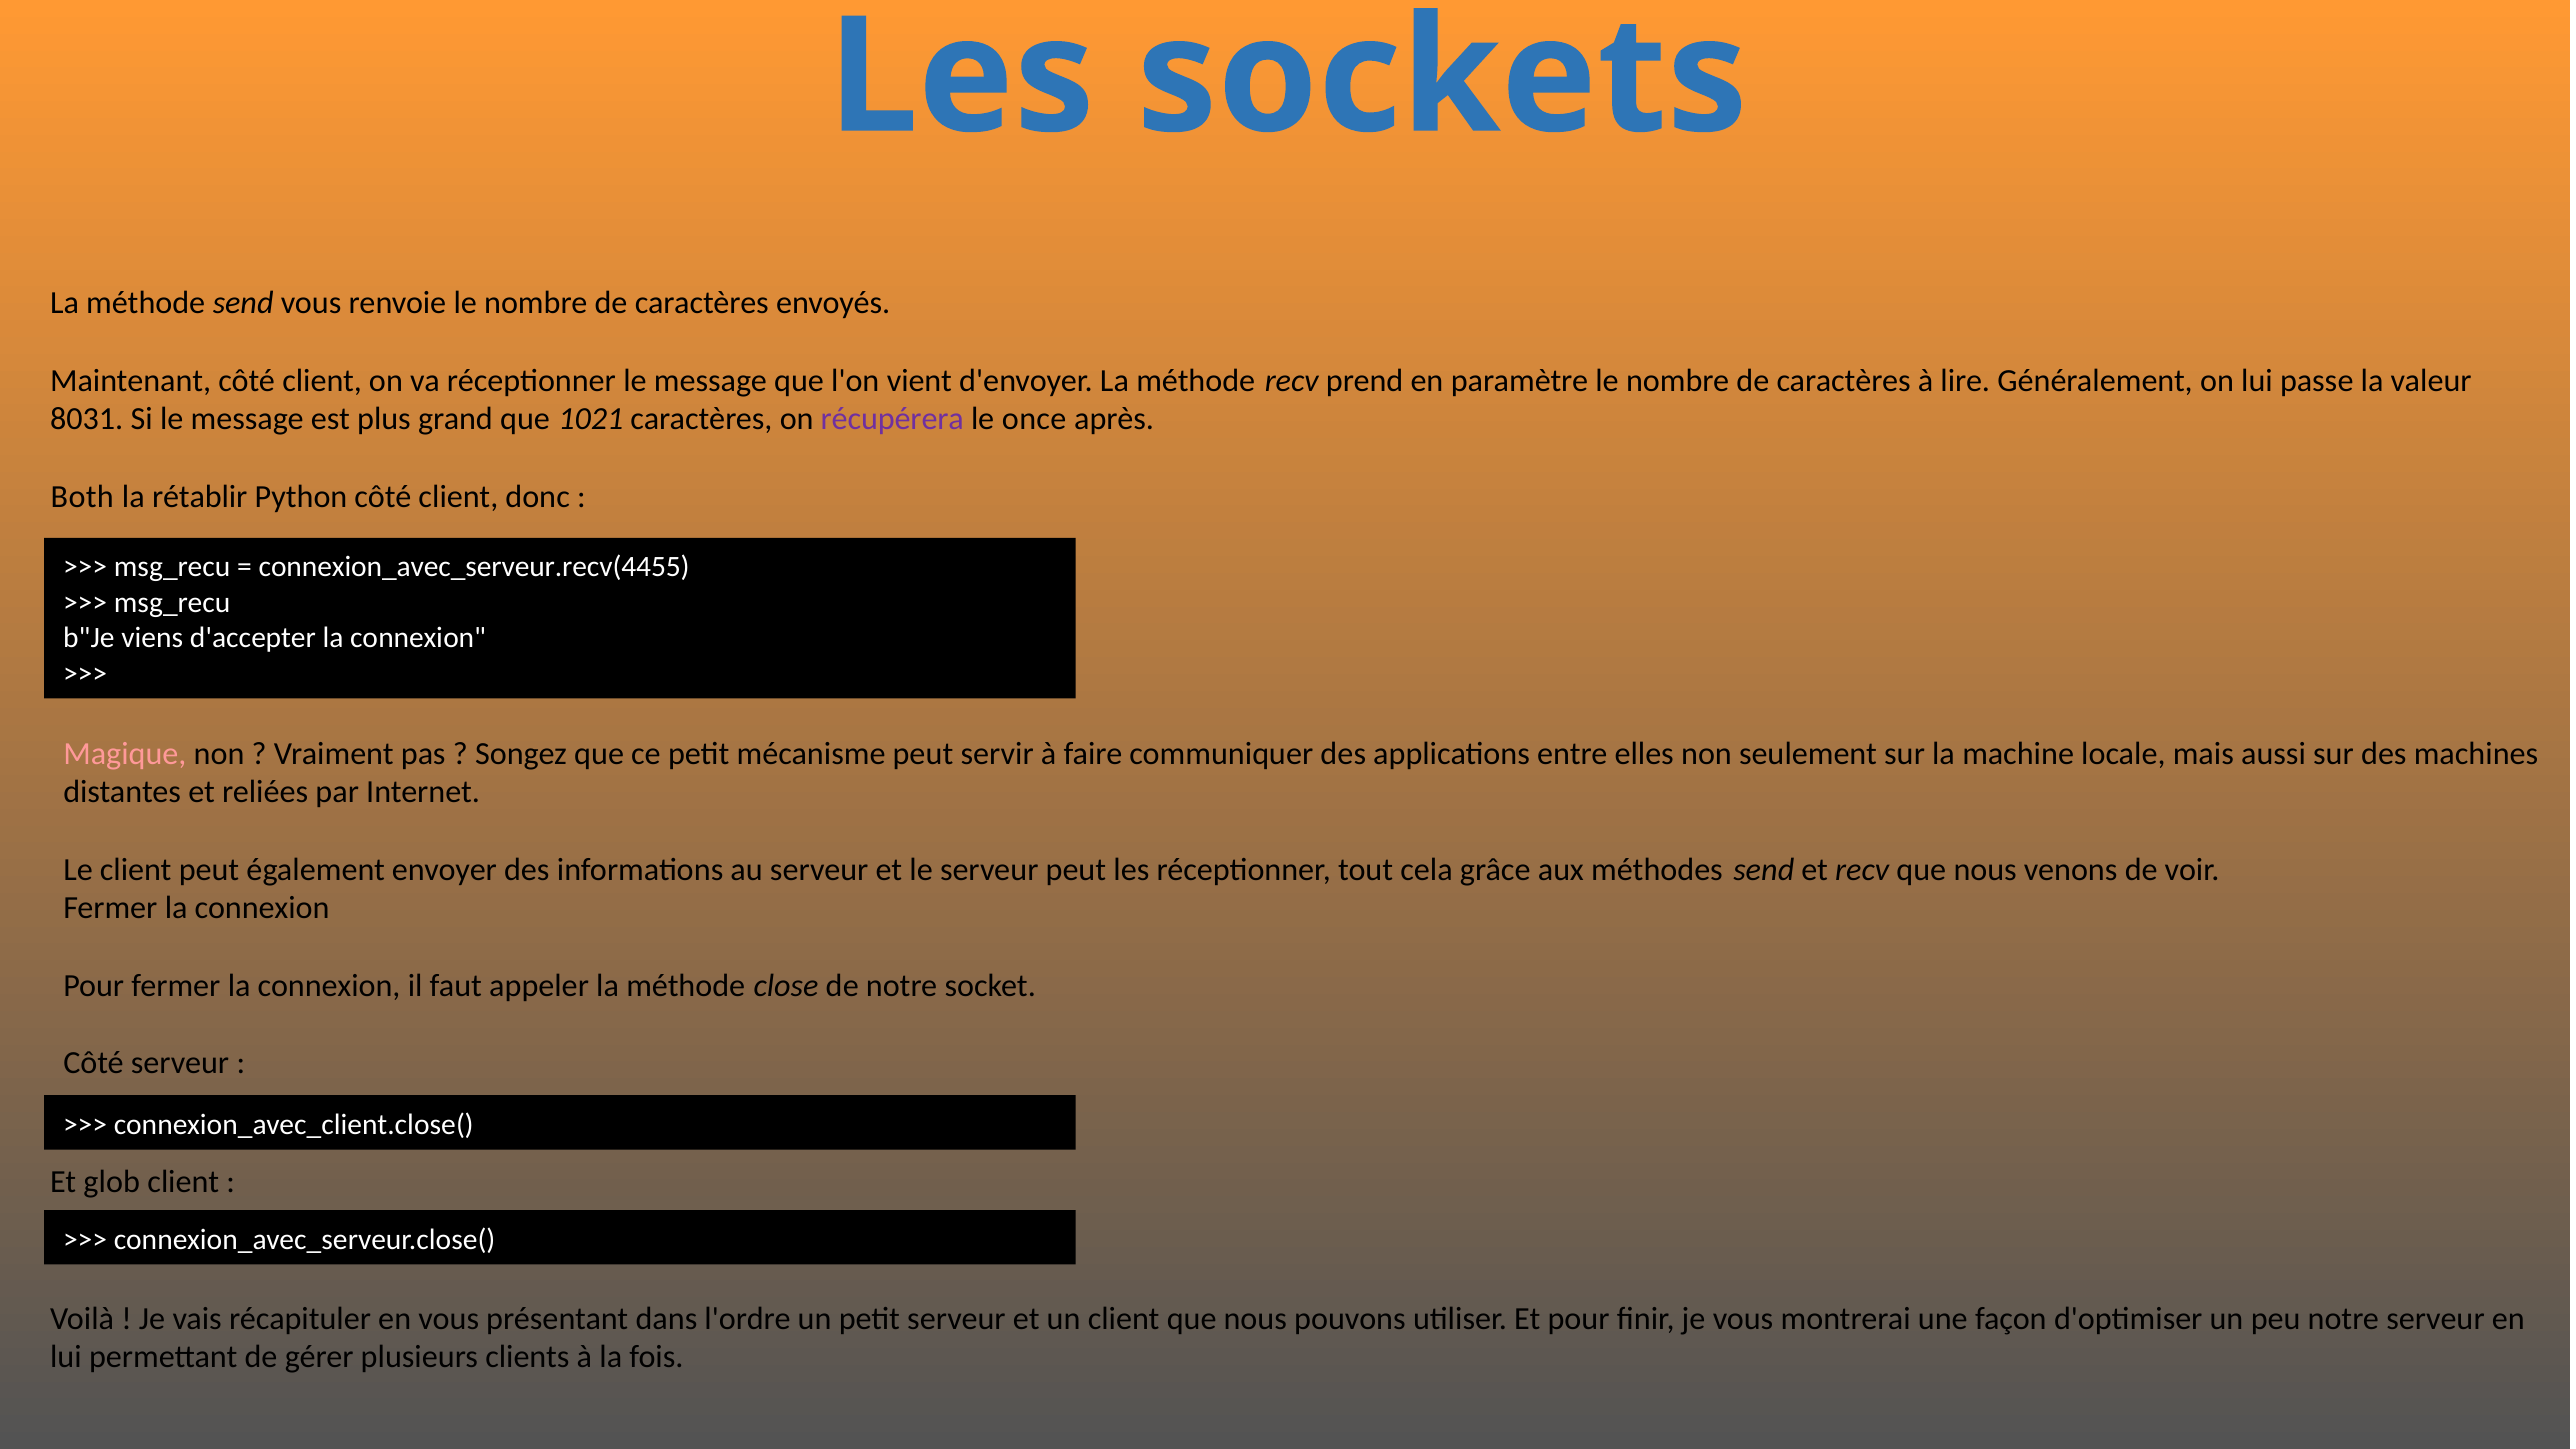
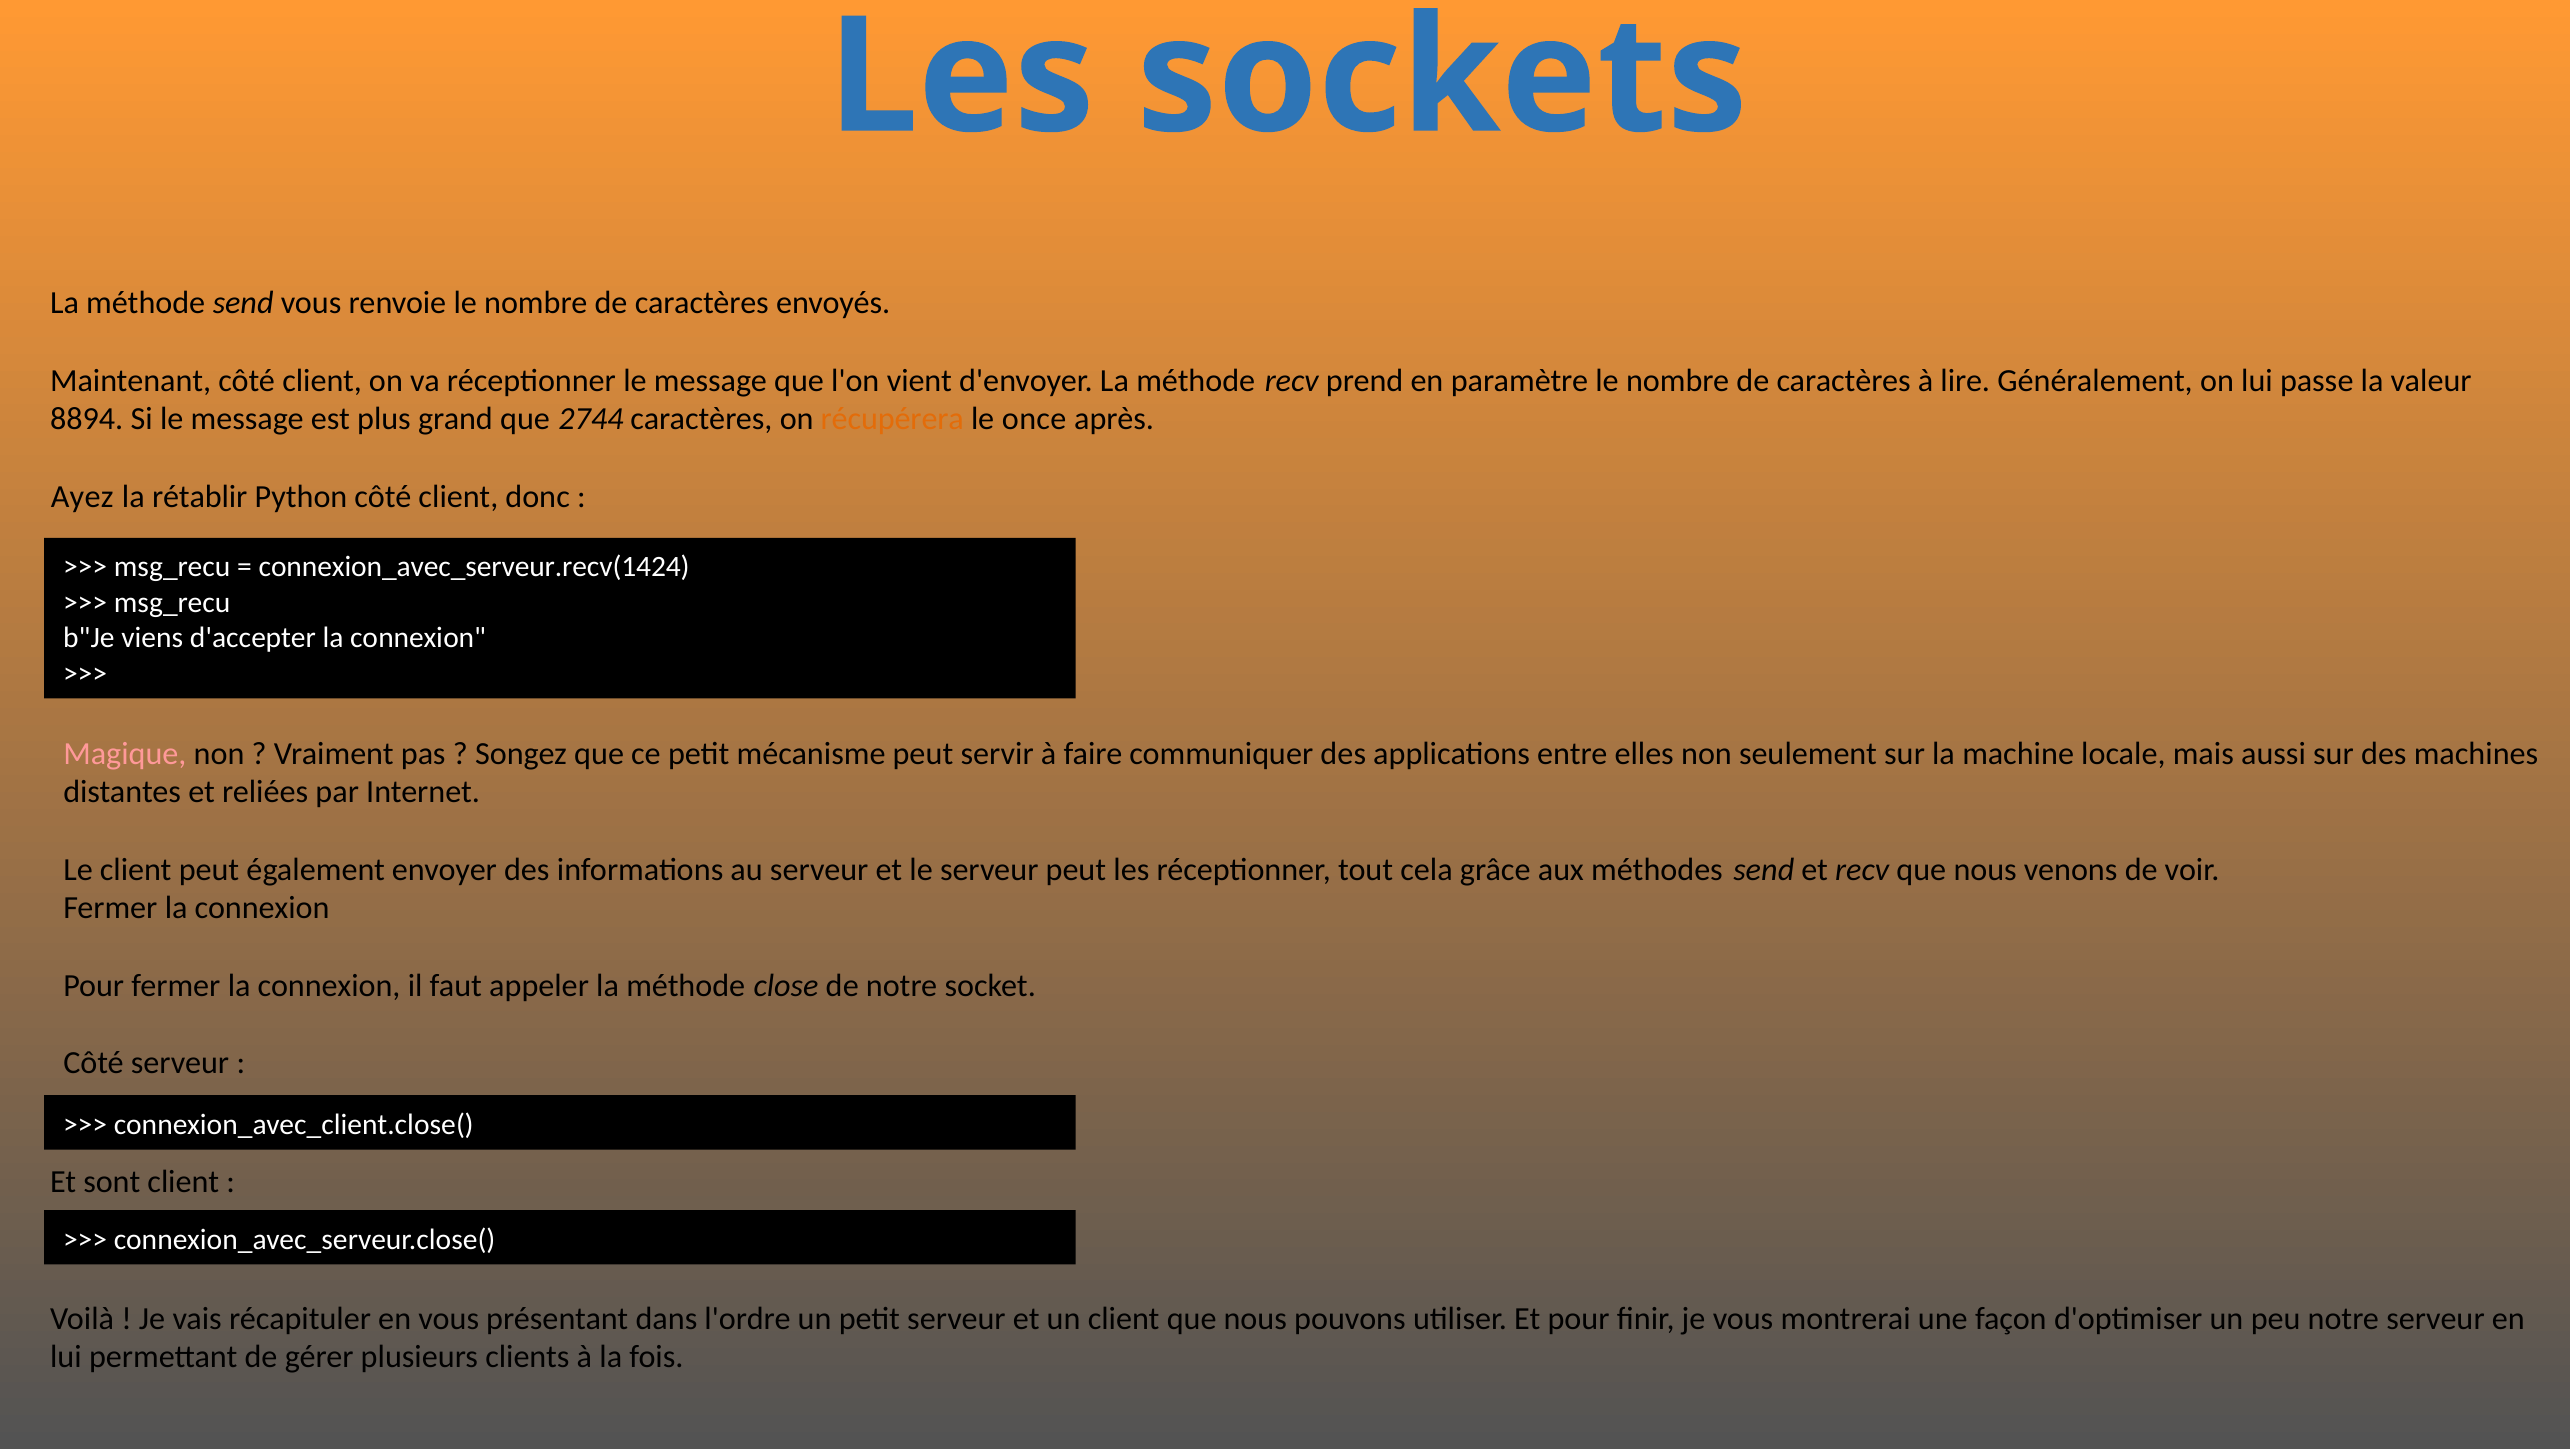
8031: 8031 -> 8894
1021: 1021 -> 2744
récupérera colour: purple -> orange
Both: Both -> Ayez
connexion_avec_serveur.recv(4455: connexion_avec_serveur.recv(4455 -> connexion_avec_serveur.recv(1424
glob: glob -> sont
